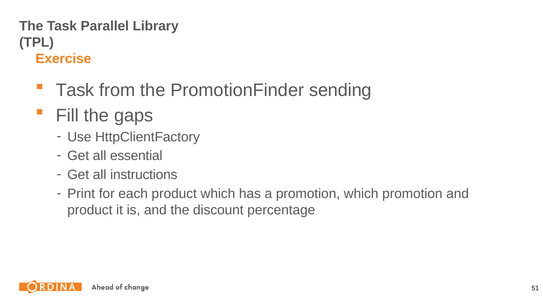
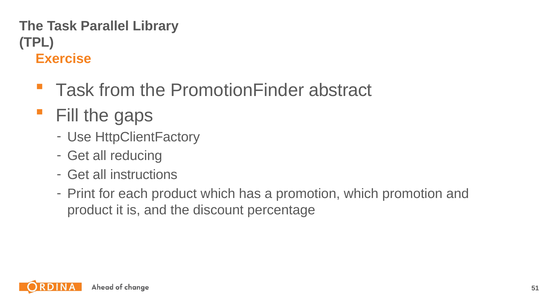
sending: sending -> abstract
essential: essential -> reducing
